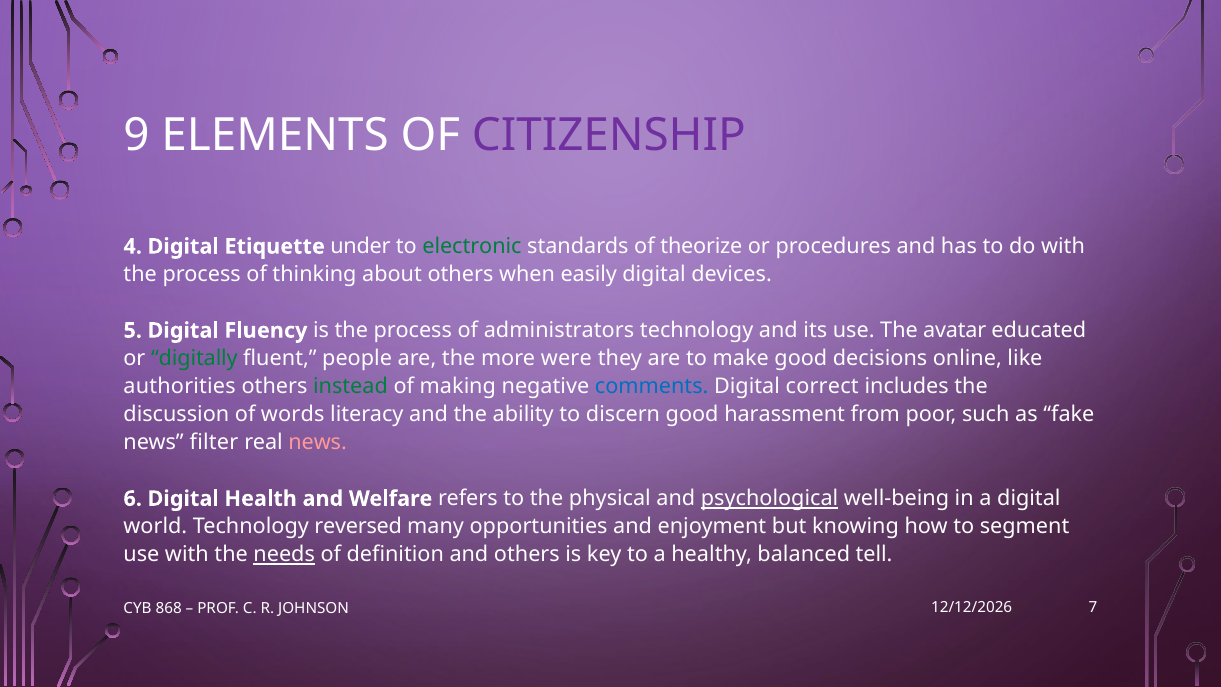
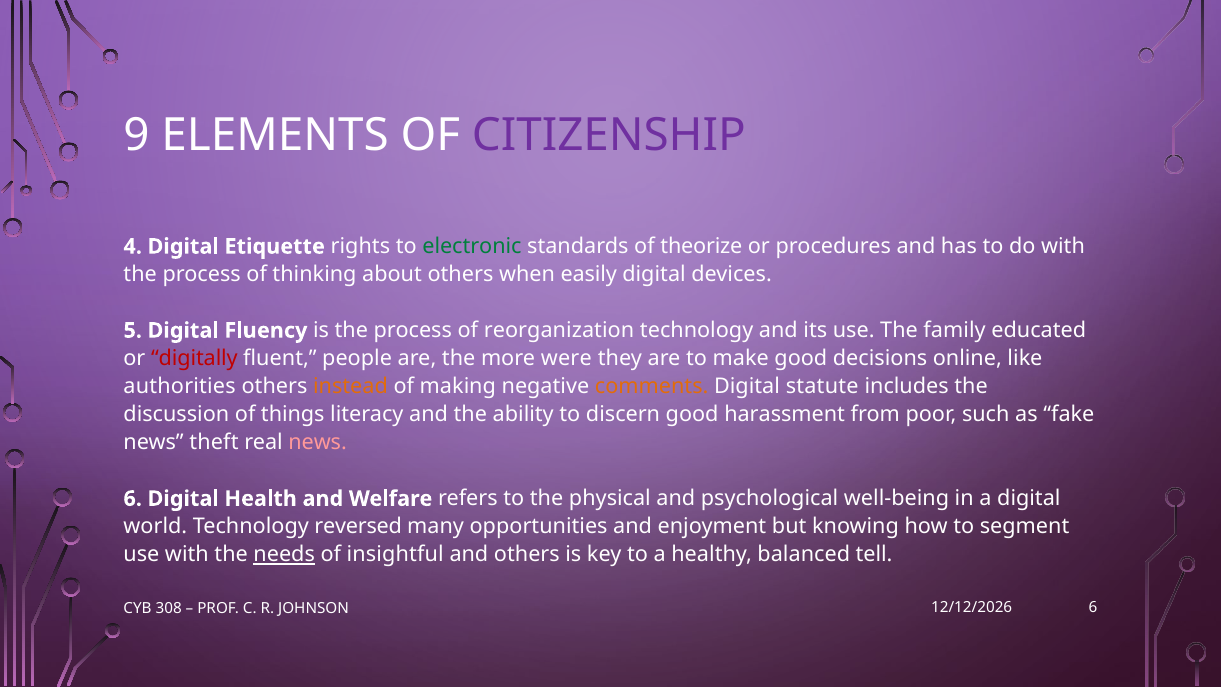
under: under -> rights
administrators: administrators -> reorganization
avatar: avatar -> family
digitally colour: green -> red
instead colour: green -> orange
comments colour: blue -> orange
correct: correct -> statute
words: words -> things
filter: filter -> theft
psychological underline: present -> none
definition: definition -> insightful
868: 868 -> 308
JOHNSON 7: 7 -> 6
